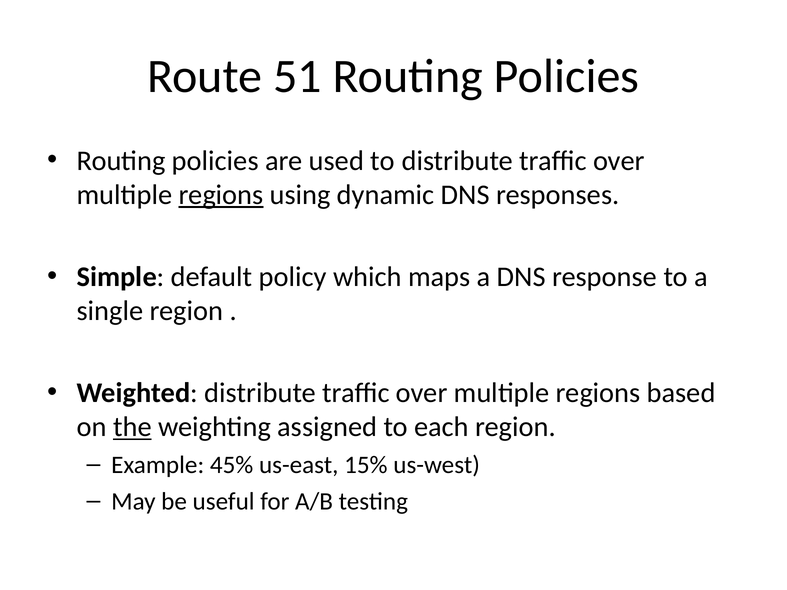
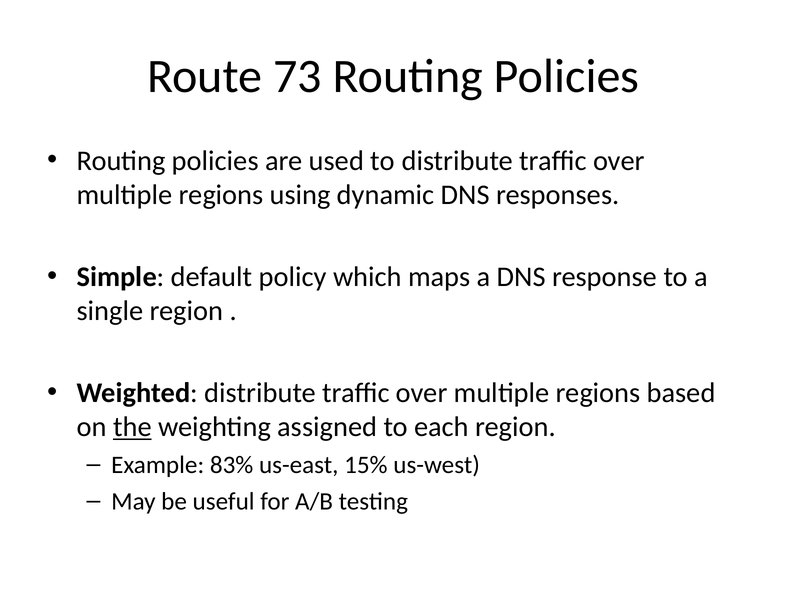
51: 51 -> 73
regions at (221, 195) underline: present -> none
45%: 45% -> 83%
